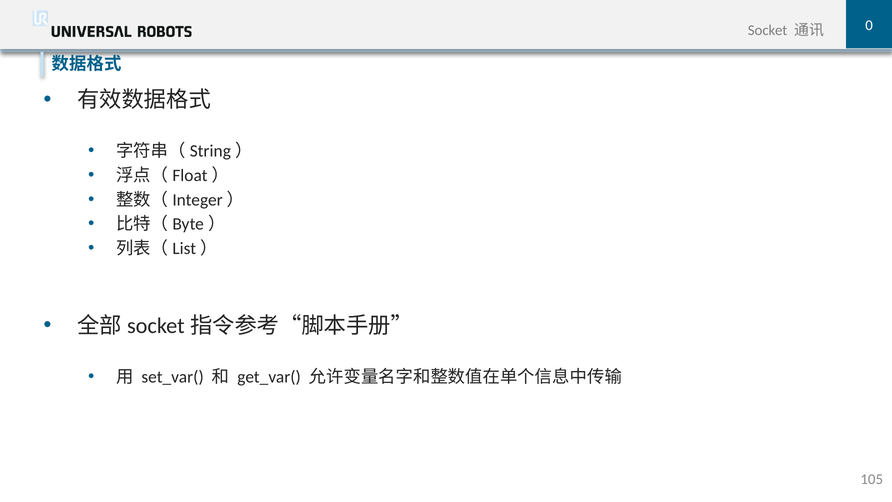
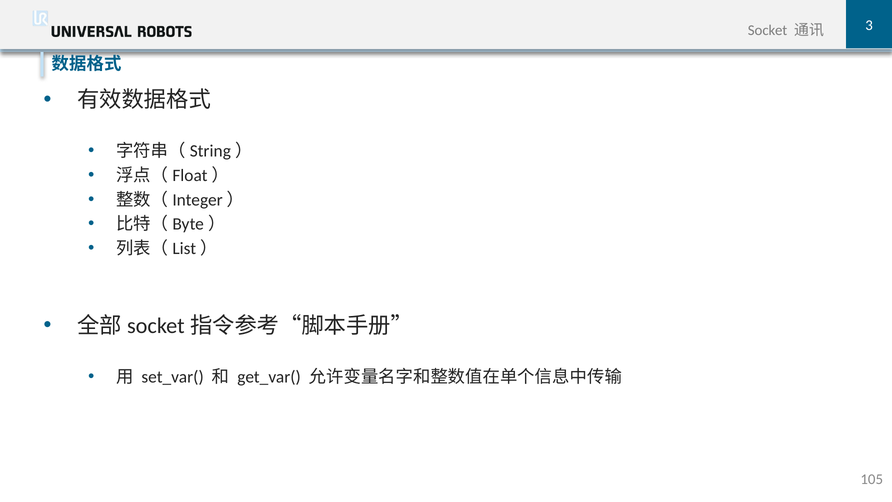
0: 0 -> 3
